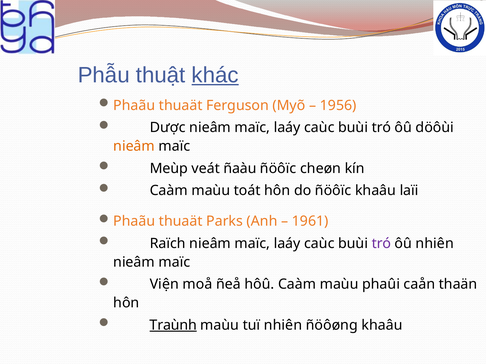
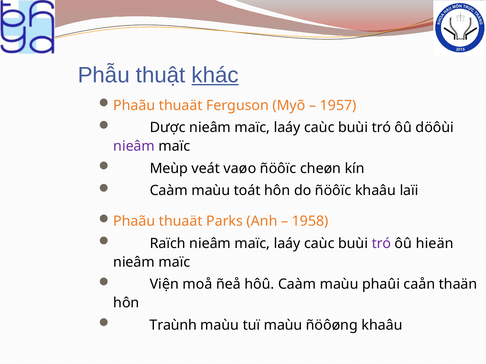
1956: 1956 -> 1957
nieâm at (134, 146) colour: orange -> purple
ñaàu: ñaàu -> vaøo
1961: 1961 -> 1958
ôû nhiên: nhiên -> hieän
Traùnh underline: present -> none
tuï nhiên: nhiên -> maùu
